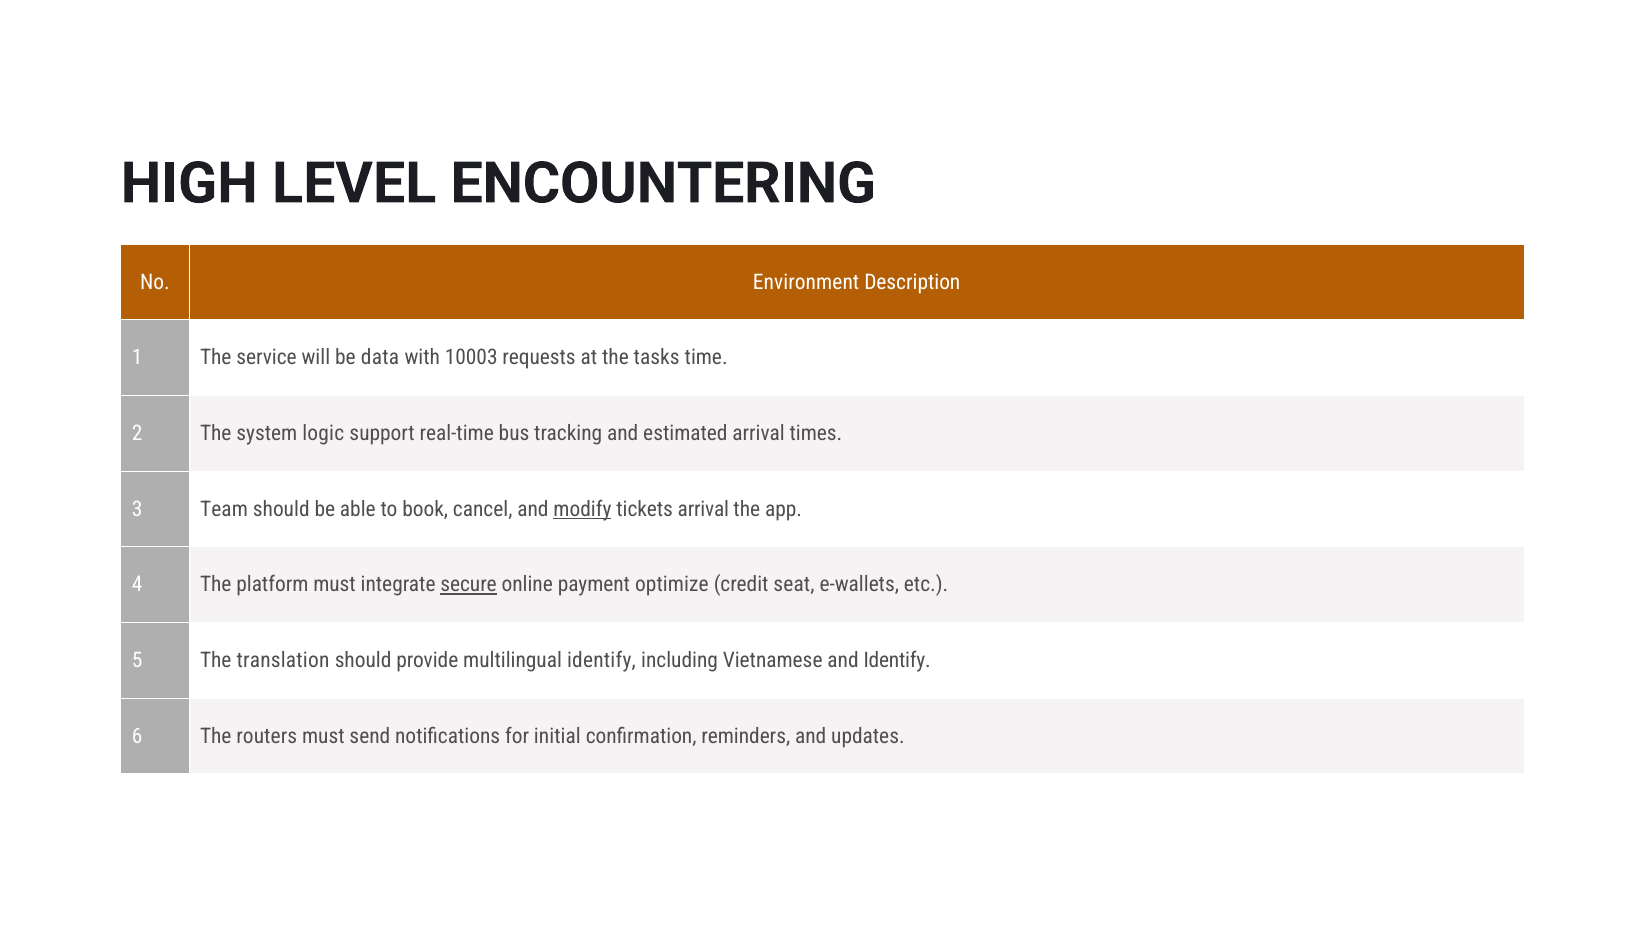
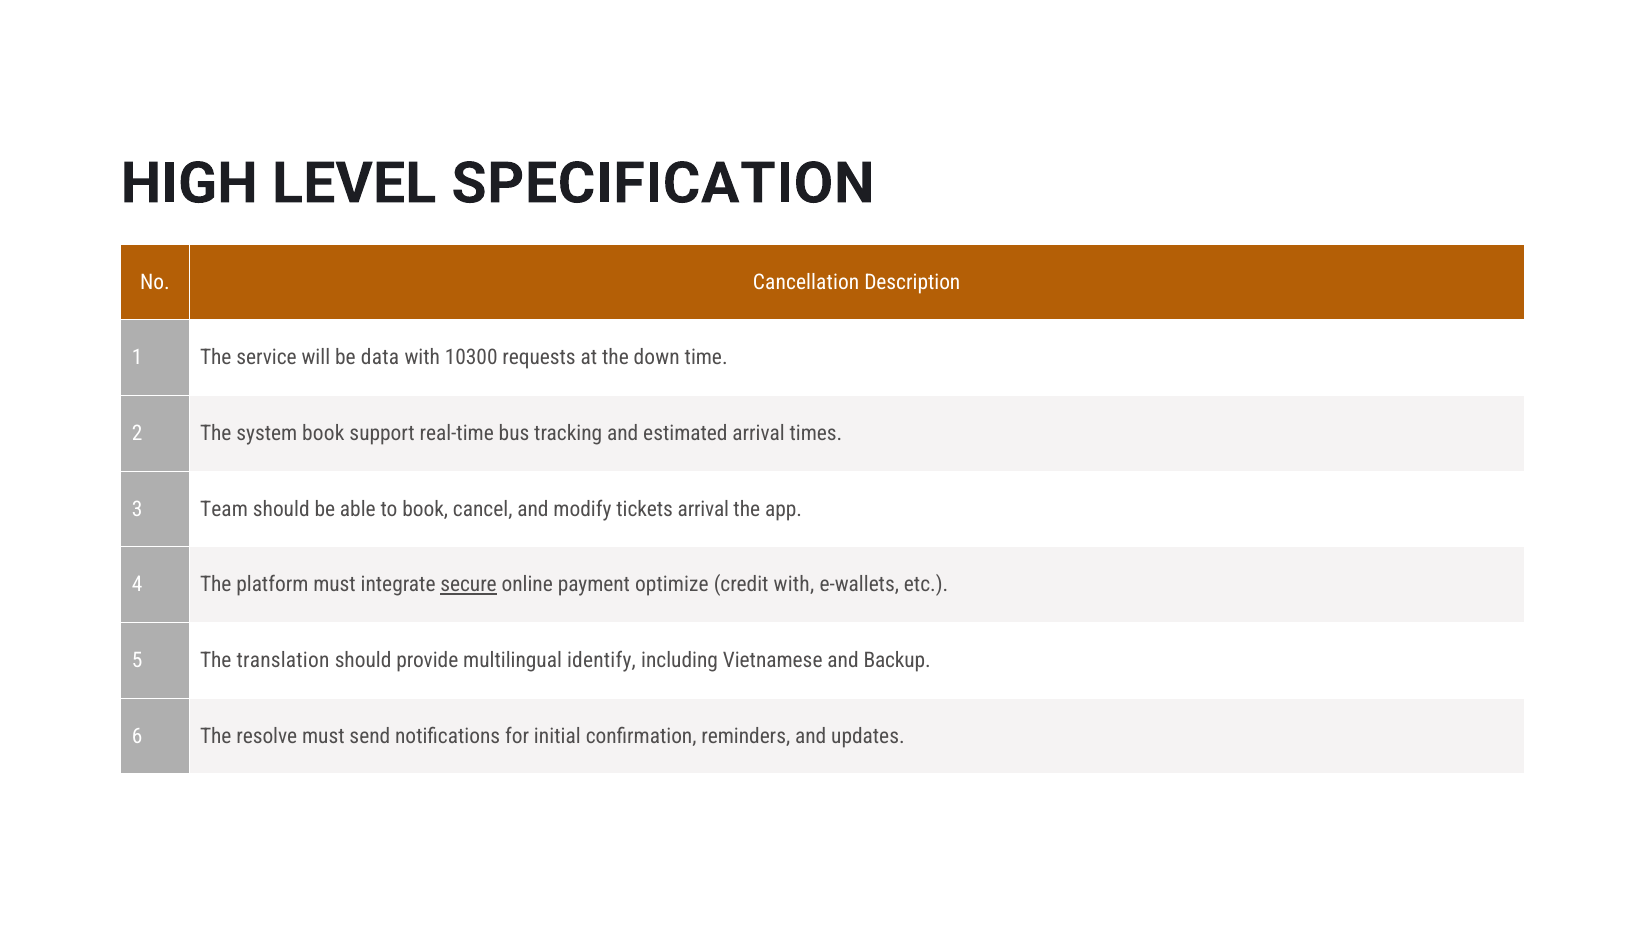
ENCOUNTERING: ENCOUNTERING -> SPECIFICATION
Environment: Environment -> Cancellation
10003: 10003 -> 10300
tasks: tasks -> down
system logic: logic -> book
modify underline: present -> none
credit seat: seat -> with
and Identify: Identify -> Backup
routers: routers -> resolve
